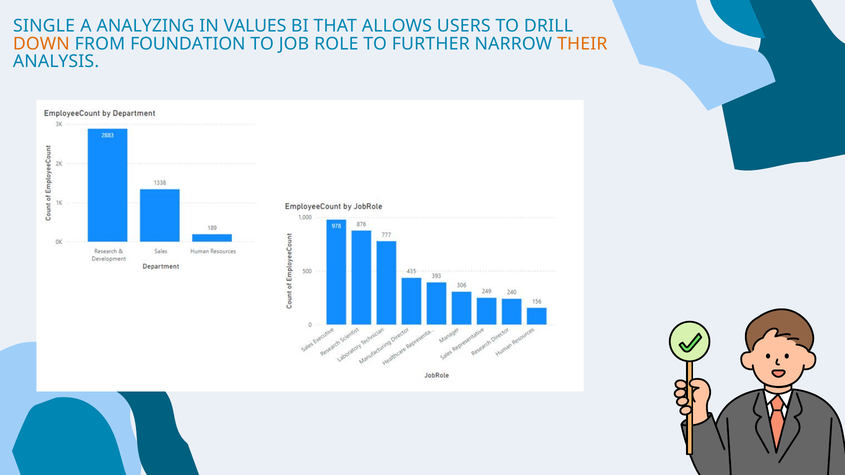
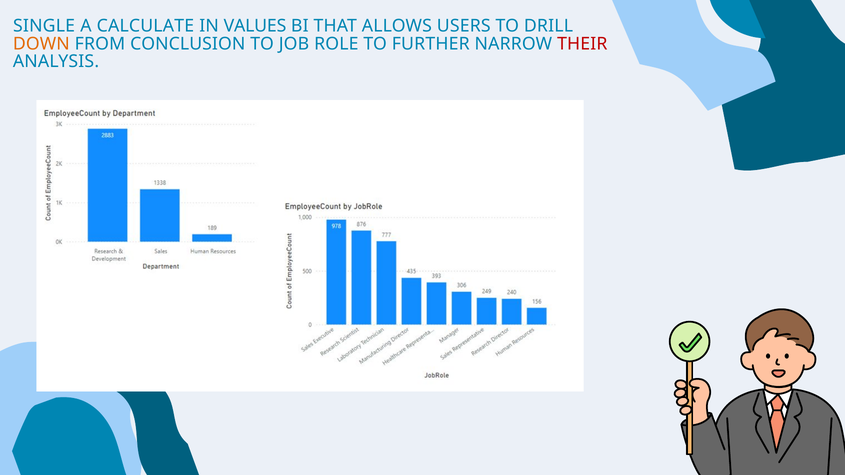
ANALYZING: ANALYZING -> CALCULATE
FOUNDATION: FOUNDATION -> CONCLUSION
THEIR colour: orange -> red
